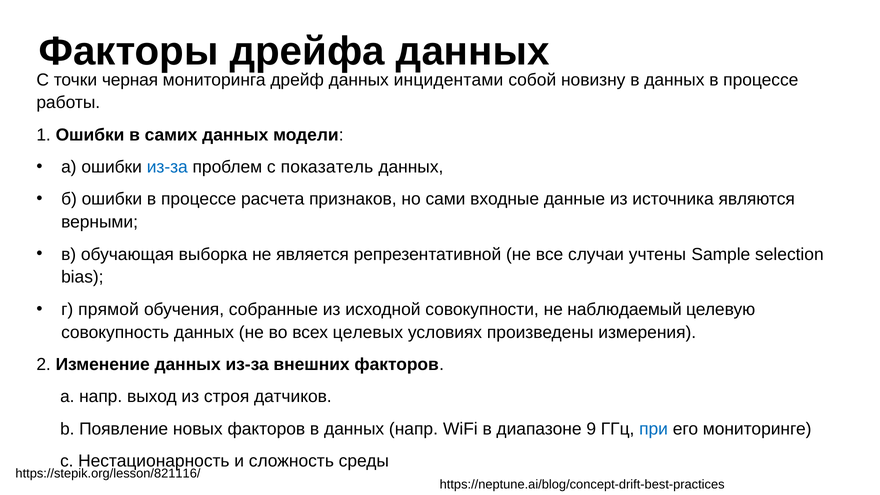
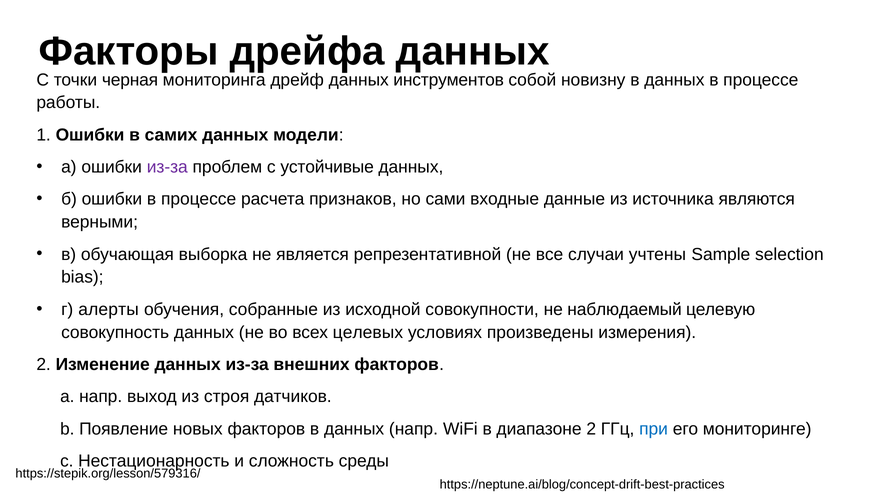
инцидентами: инцидентами -> инструментов
из-за at (167, 167) colour: blue -> purple
показатель: показатель -> устойчивые
прямой: прямой -> алерты
диапазоне 9: 9 -> 2
https://stepik.org/lesson/821116/: https://stepik.org/lesson/821116/ -> https://stepik.org/lesson/579316/
